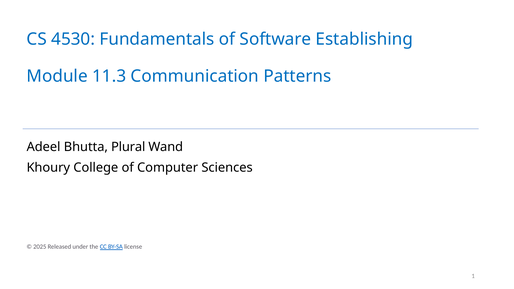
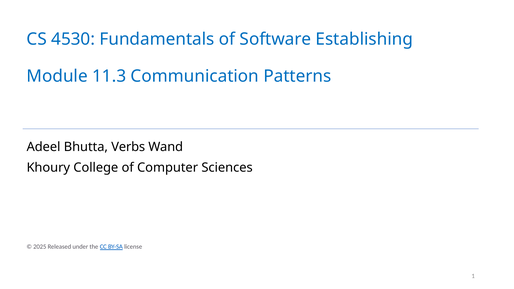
Plural: Plural -> Verbs
